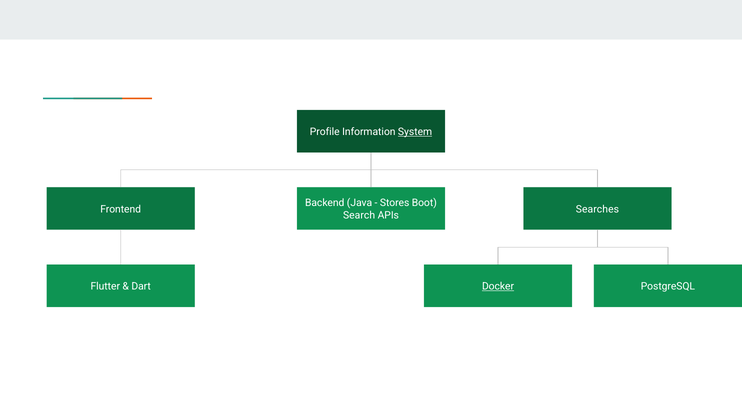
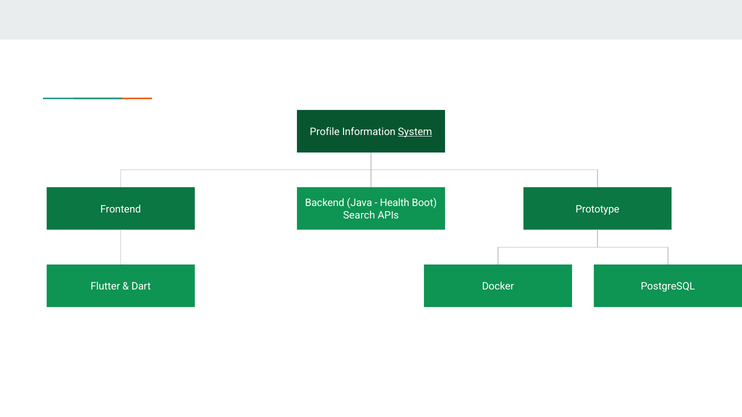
Stores: Stores -> Health
Searches: Searches -> Prototype
Docker underline: present -> none
